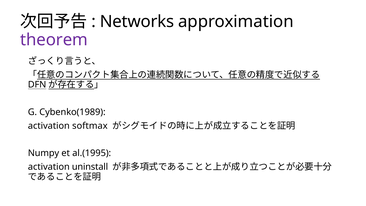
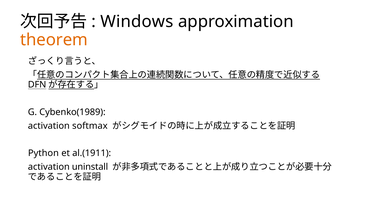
Networks: Networks -> Windows
theorem colour: purple -> orange
Numpy: Numpy -> Python
al.(1995: al.(1995 -> al.(1911
